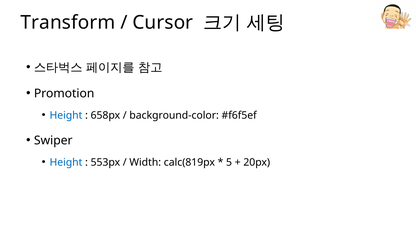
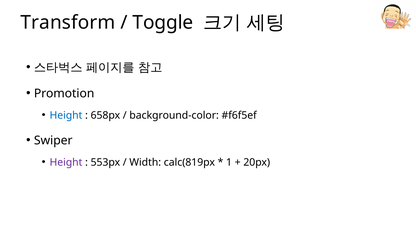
Cursor: Cursor -> Toggle
Height at (66, 162) colour: blue -> purple
5: 5 -> 1
